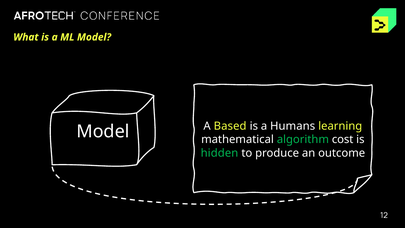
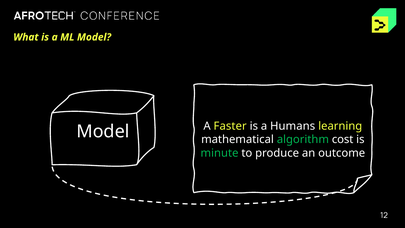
Based: Based -> Faster
hidden: hidden -> minute
